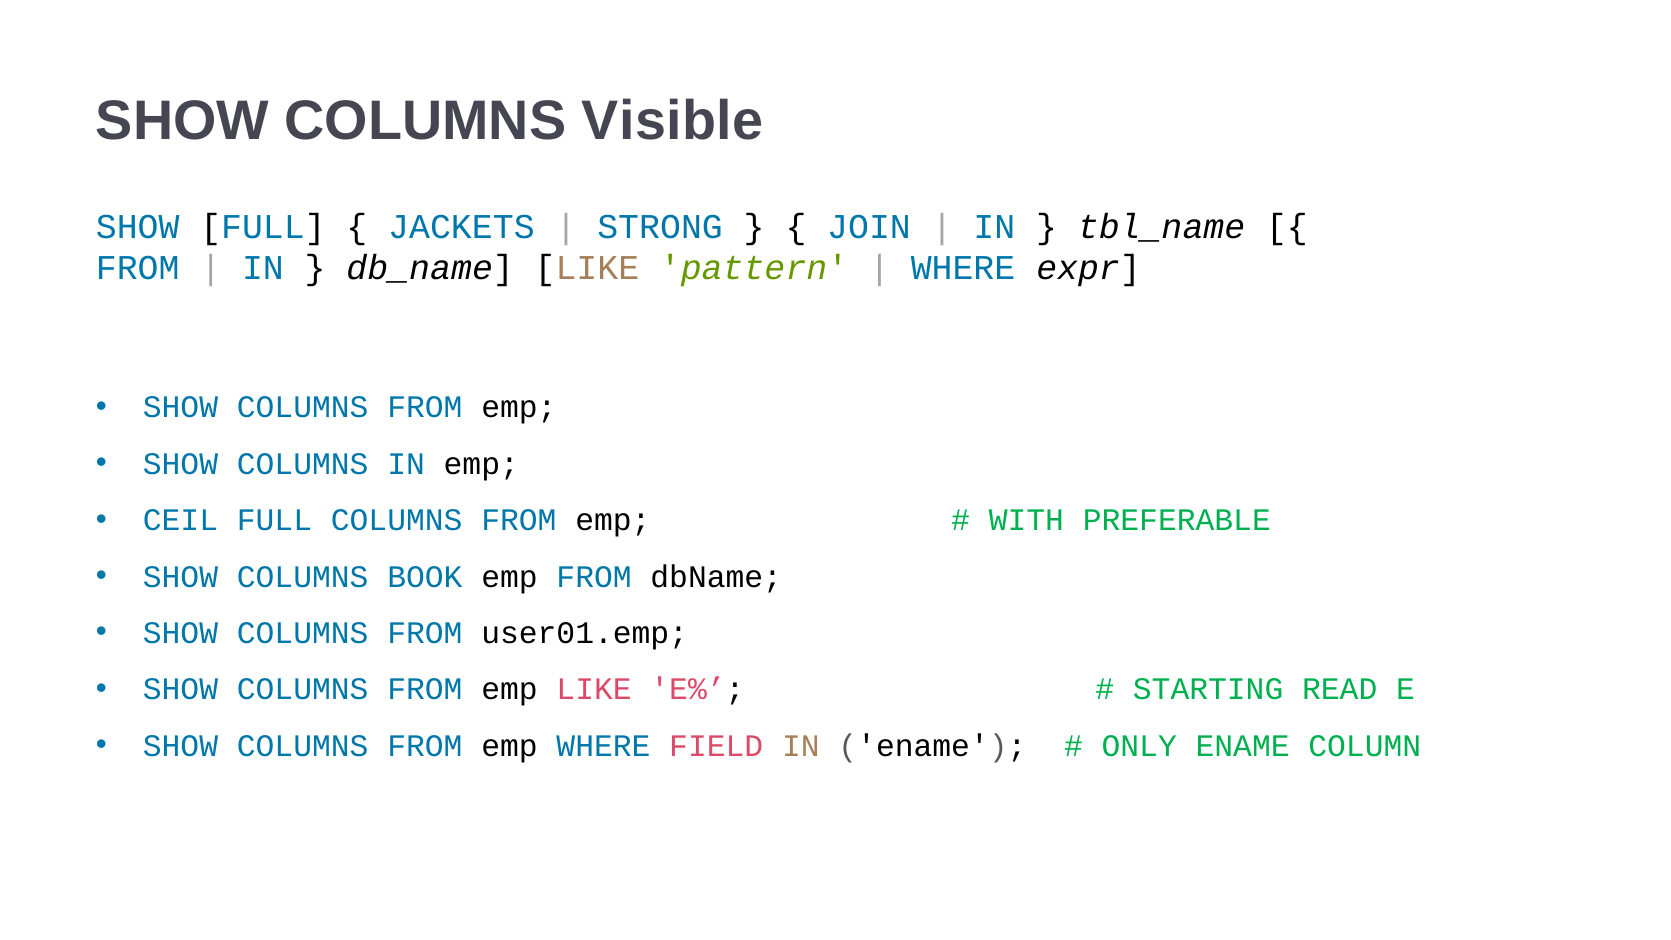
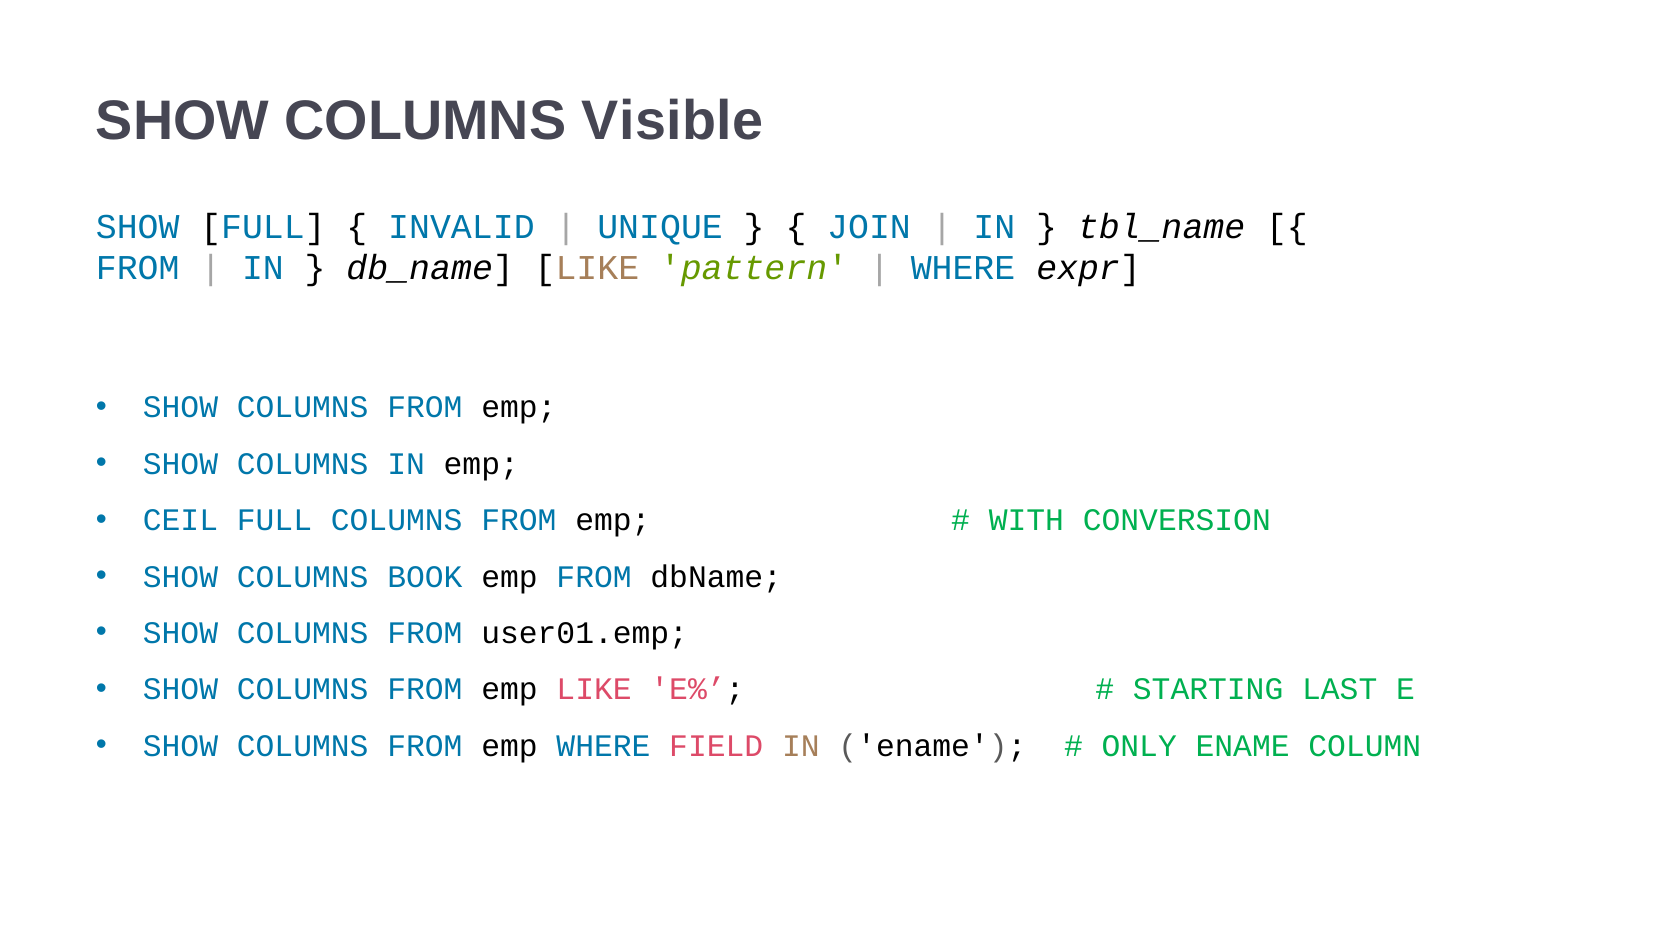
JACKETS: JACKETS -> INVALID
STRONG: STRONG -> UNIQUE
PREFERABLE: PREFERABLE -> CONVERSION
READ: READ -> LAST
